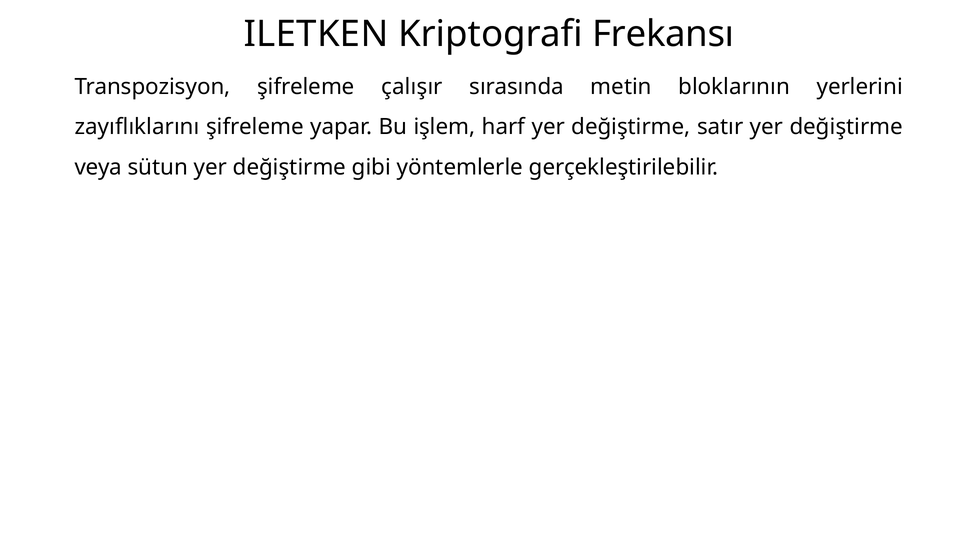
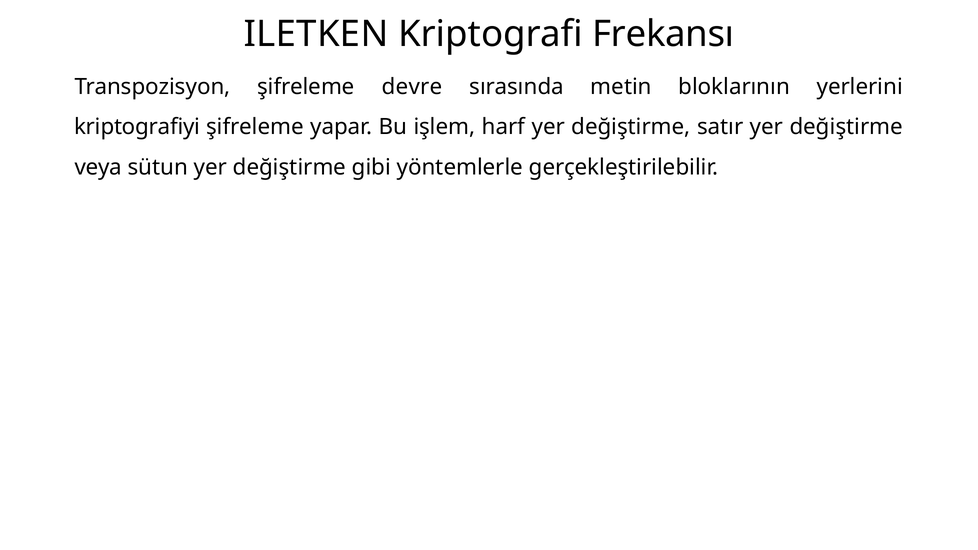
çalışır: çalışır -> devre
zayıflıklarını: zayıflıklarını -> kriptografiyi
